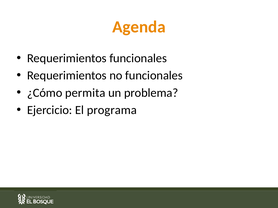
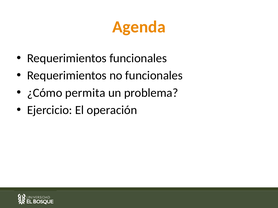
programa: programa -> operación
